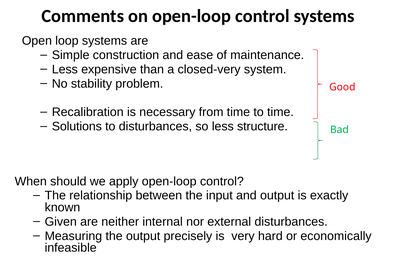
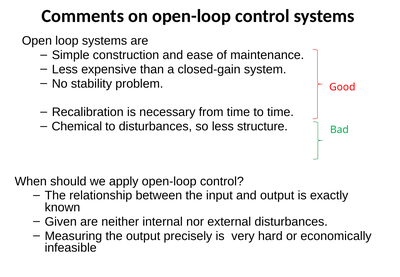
closed-very: closed-very -> closed-gain
Solutions: Solutions -> Chemical
